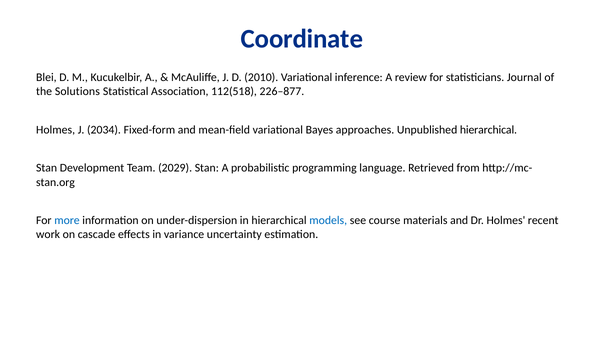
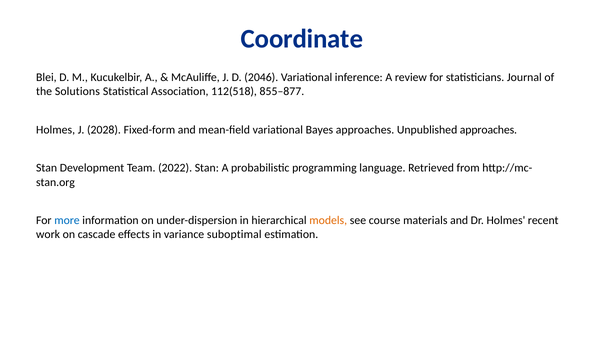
2010: 2010 -> 2046
226–877: 226–877 -> 855–877
2034: 2034 -> 2028
Unpublished hierarchical: hierarchical -> approaches
2029: 2029 -> 2022
models colour: blue -> orange
uncertainty: uncertainty -> suboptimal
